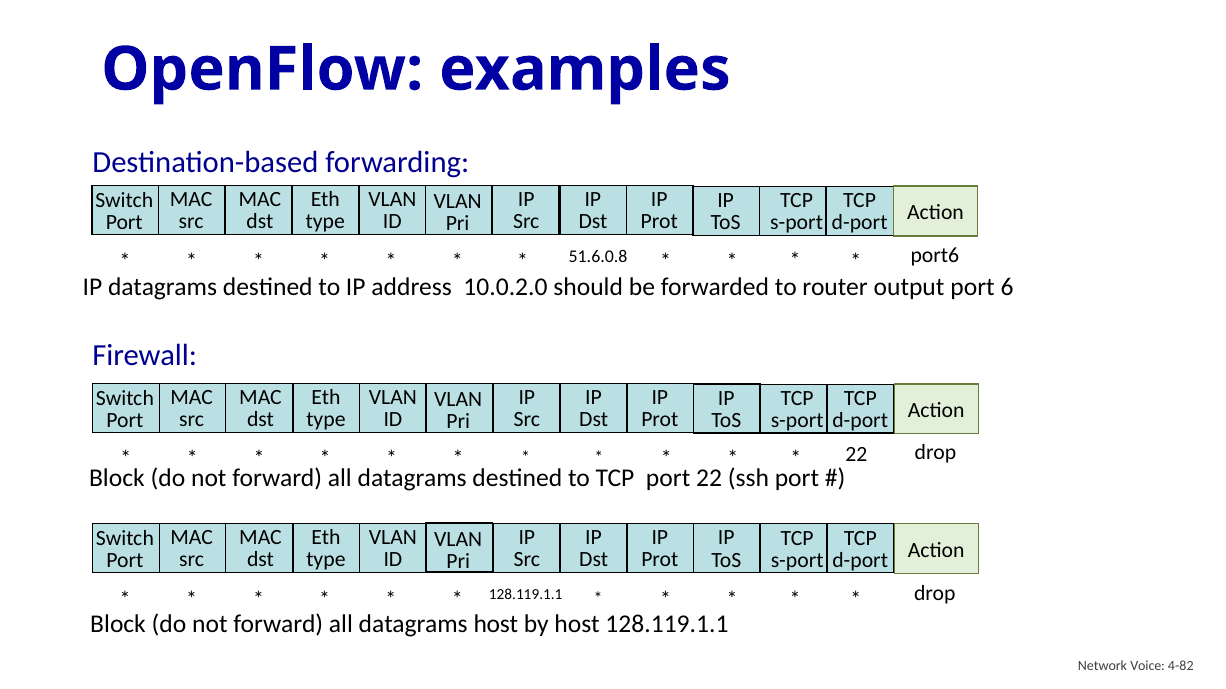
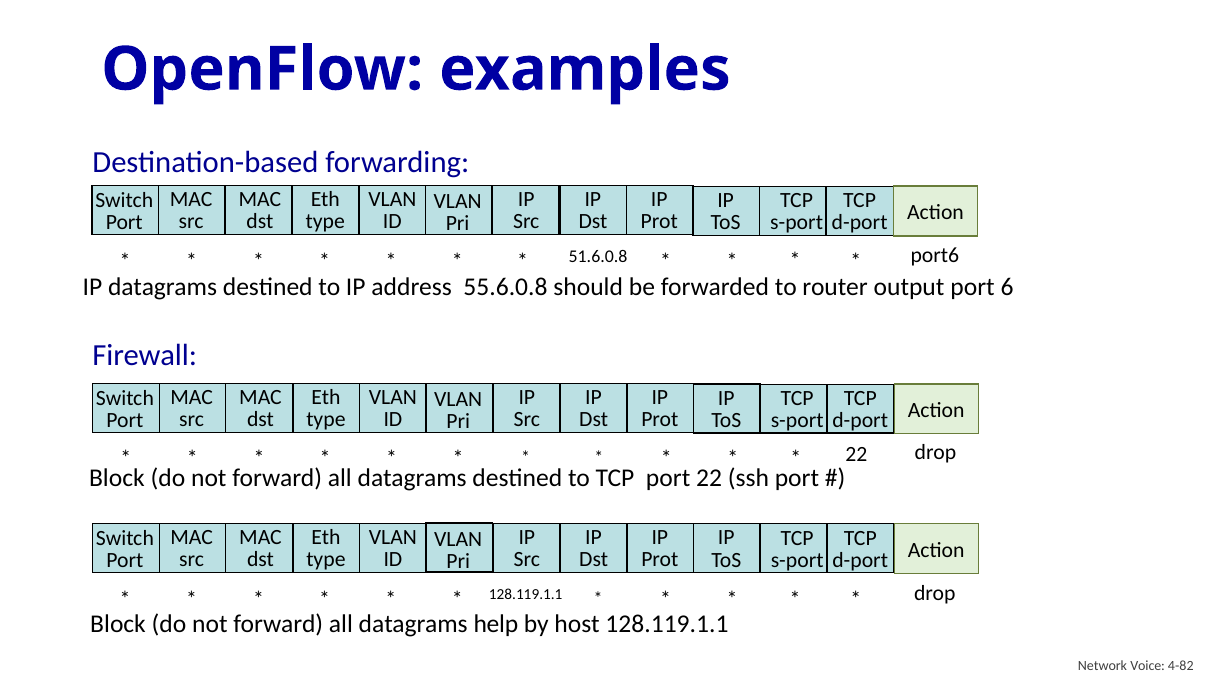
10.0.2.0: 10.0.2.0 -> 55.6.0.8
datagrams host: host -> help
